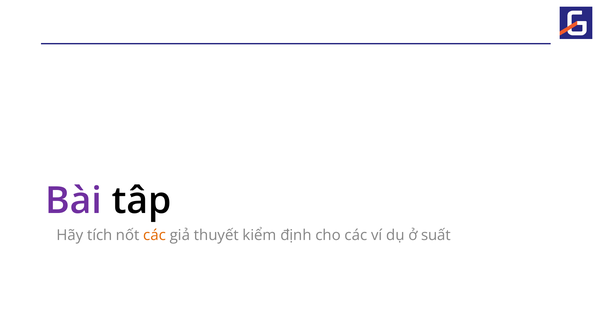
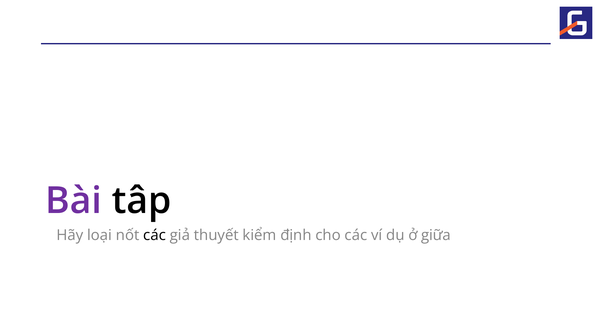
tích: tích -> loại
các at (155, 235) colour: orange -> black
suất: suất -> giữa
